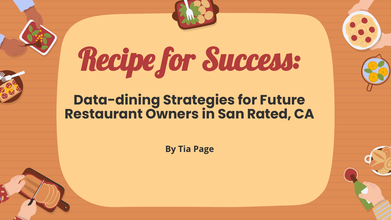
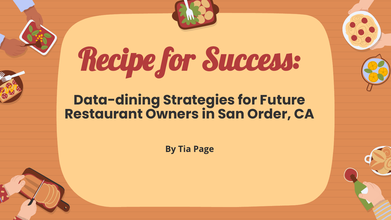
Rated: Rated -> Order
